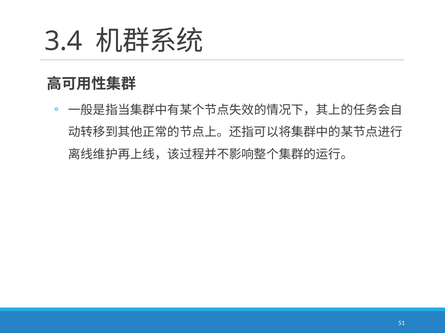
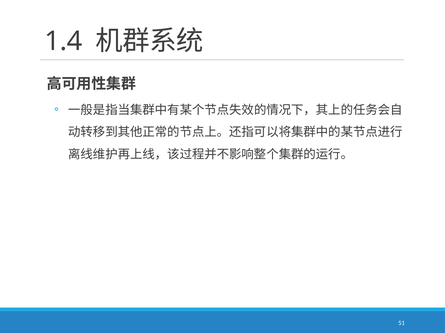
3.4: 3.4 -> 1.4
